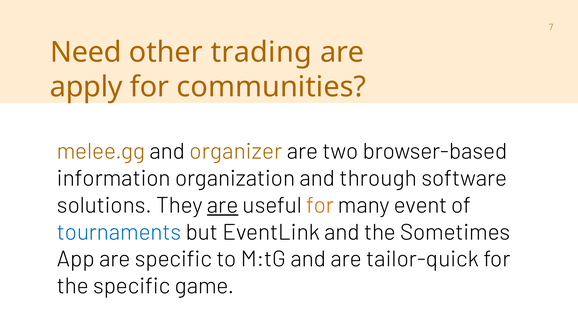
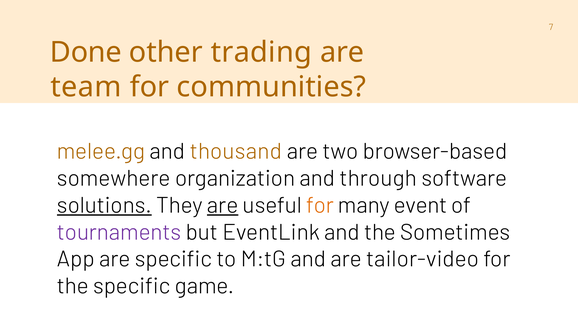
Need: Need -> Done
apply: apply -> team
organizer: organizer -> thousand
information: information -> somewhere
solutions underline: none -> present
tournaments colour: blue -> purple
tailor-quick: tailor-quick -> tailor-video
